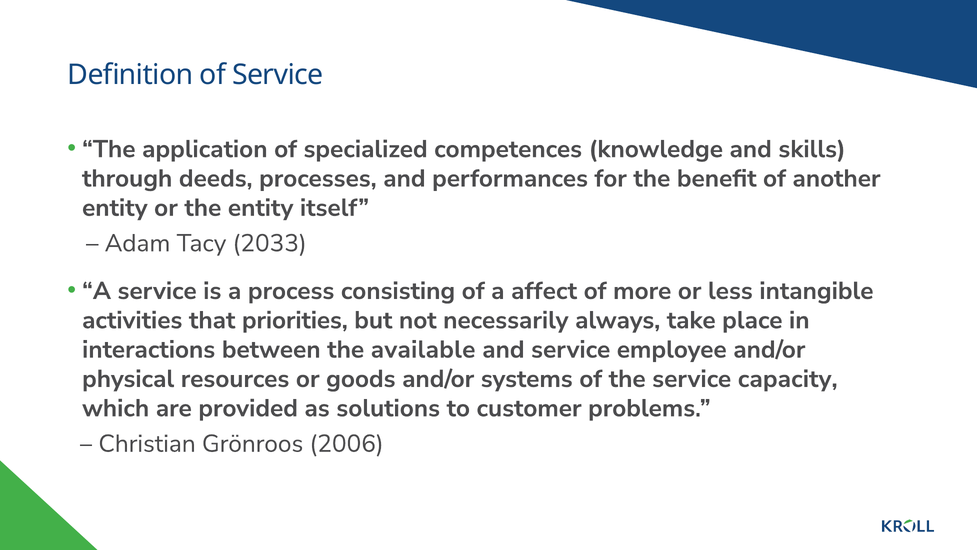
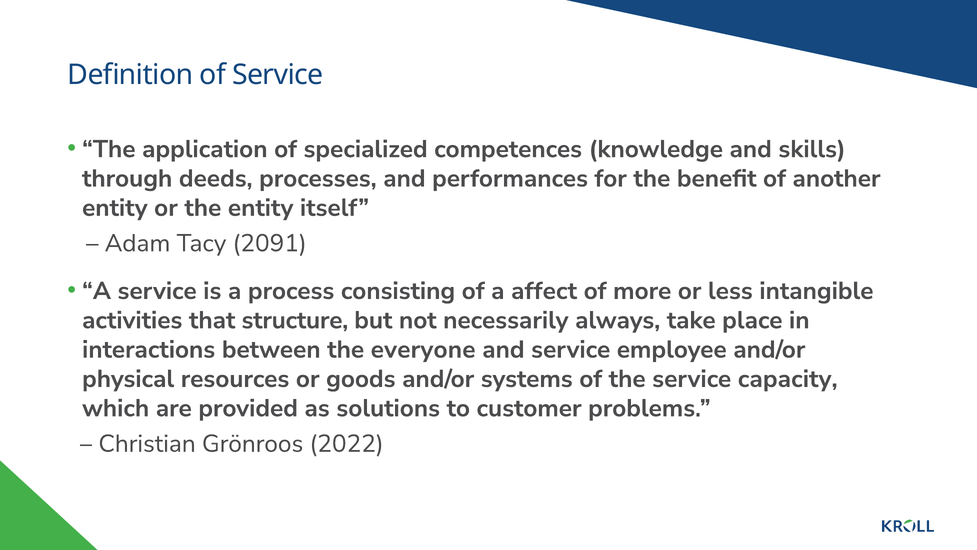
2033: 2033 -> 2091
priorities: priorities -> structure
available: available -> everyone
2006: 2006 -> 2022
